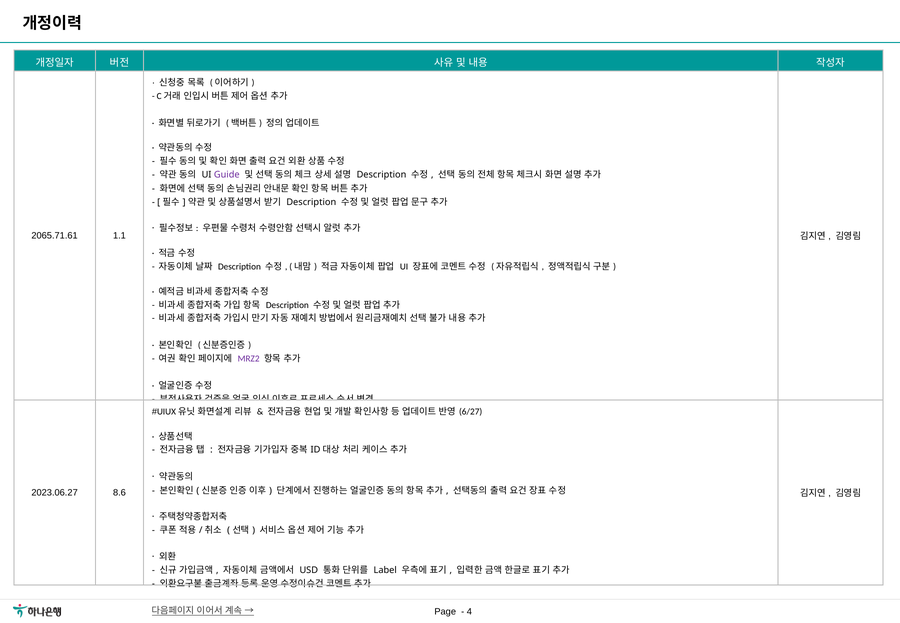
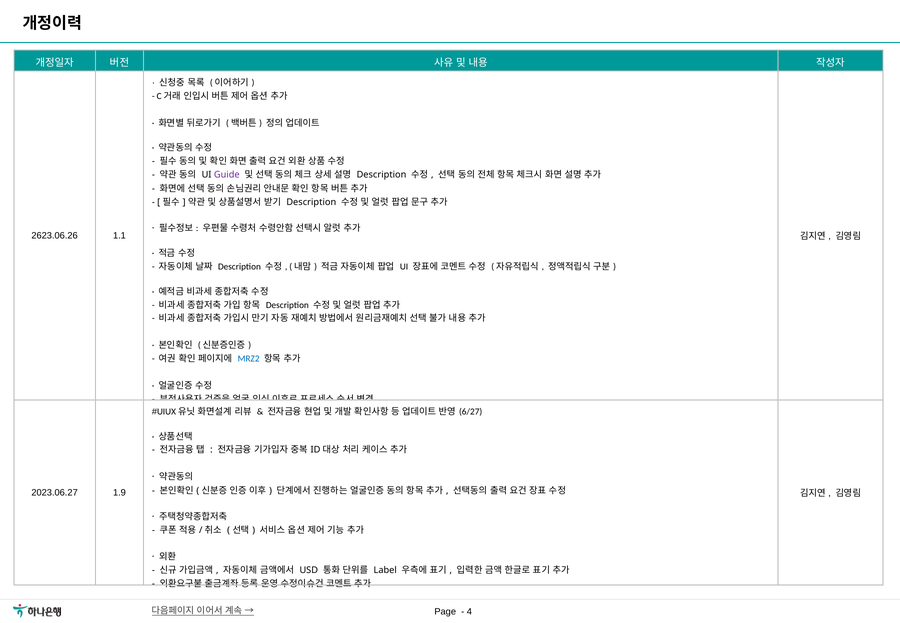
2065.71.61: 2065.71.61 -> 2623.06.26
MRZ2 colour: purple -> blue
8.6: 8.6 -> 1.9
